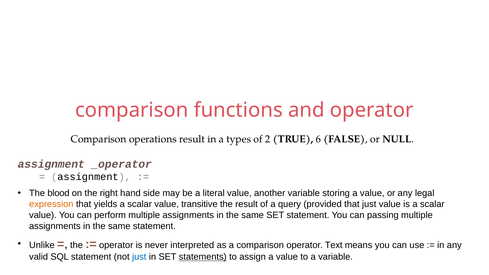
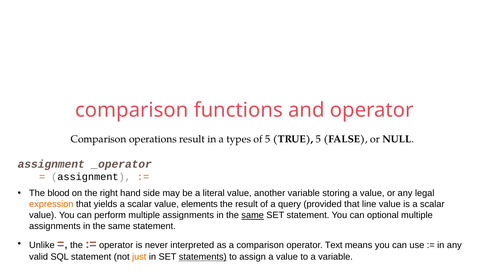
of 2: 2 -> 5
TRUE 6: 6 -> 5
transitive: transitive -> elements
that just: just -> line
same at (253, 215) underline: none -> present
passing: passing -> optional
just at (139, 257) colour: blue -> orange
